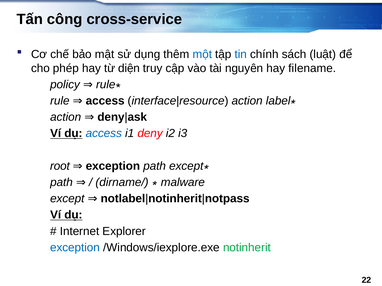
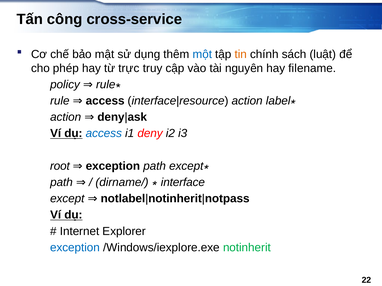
tin colour: blue -> orange
diện: diện -> trực
malware: malware -> interface
